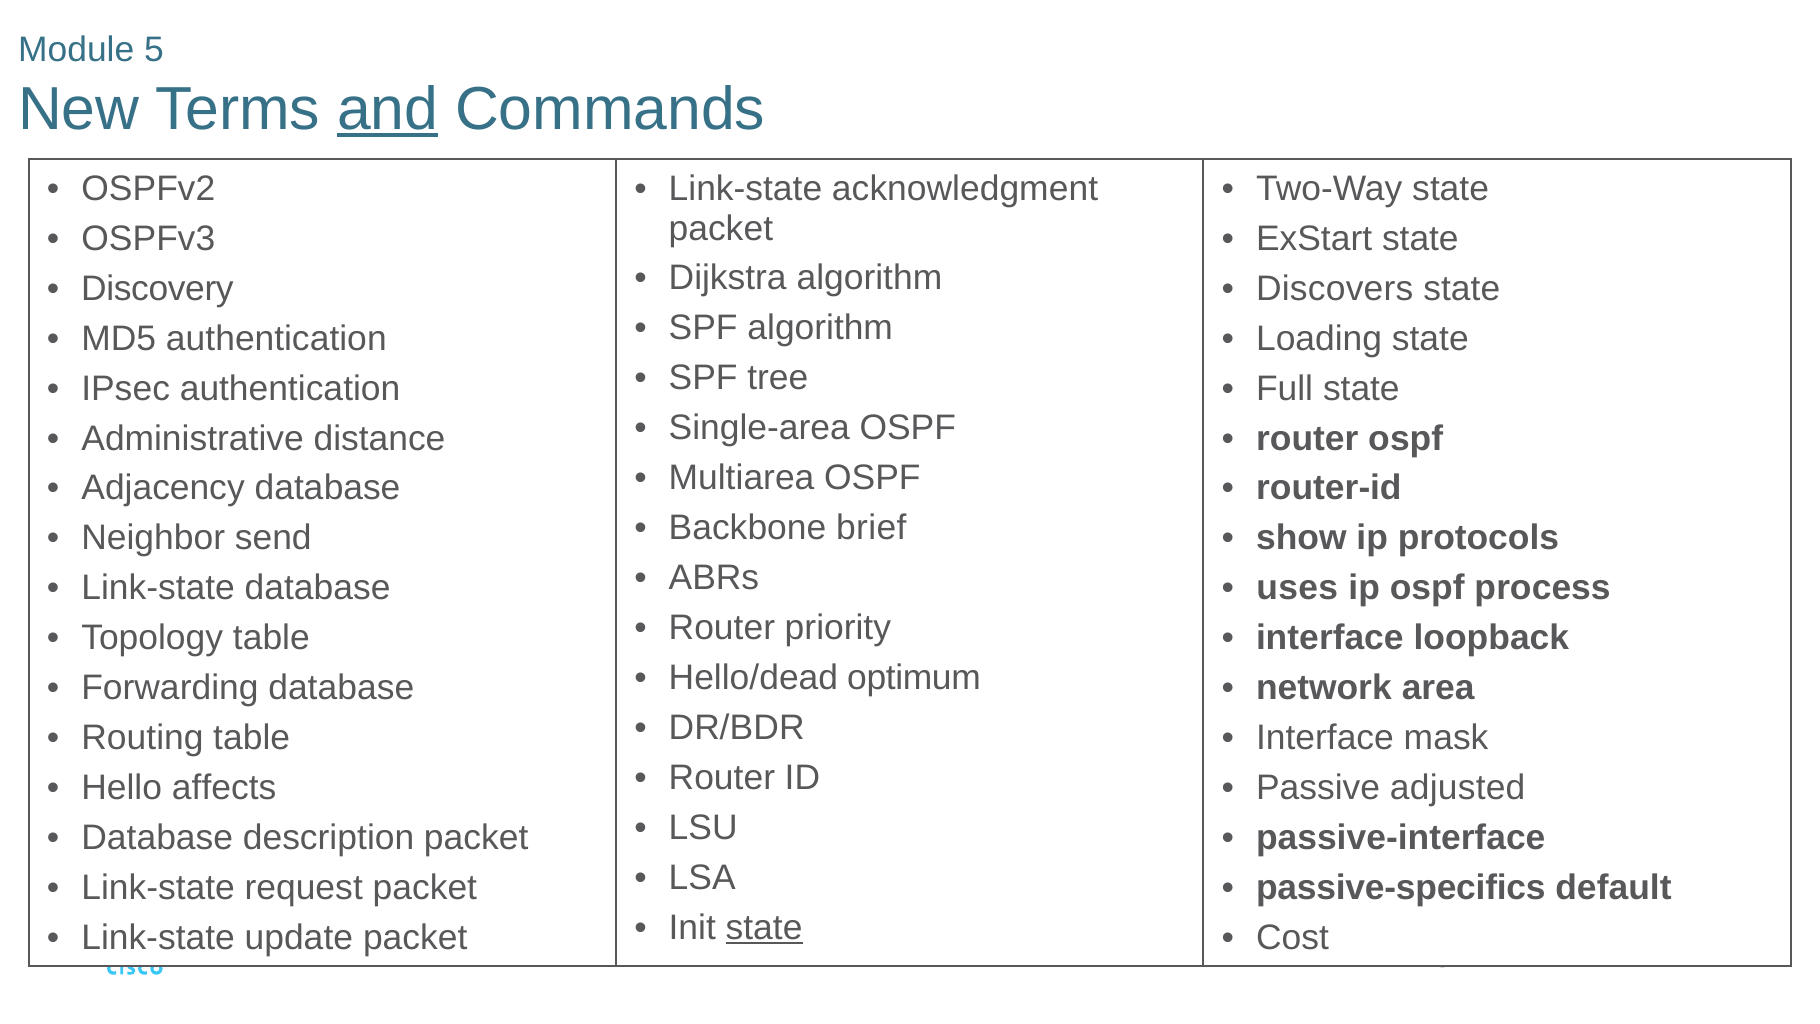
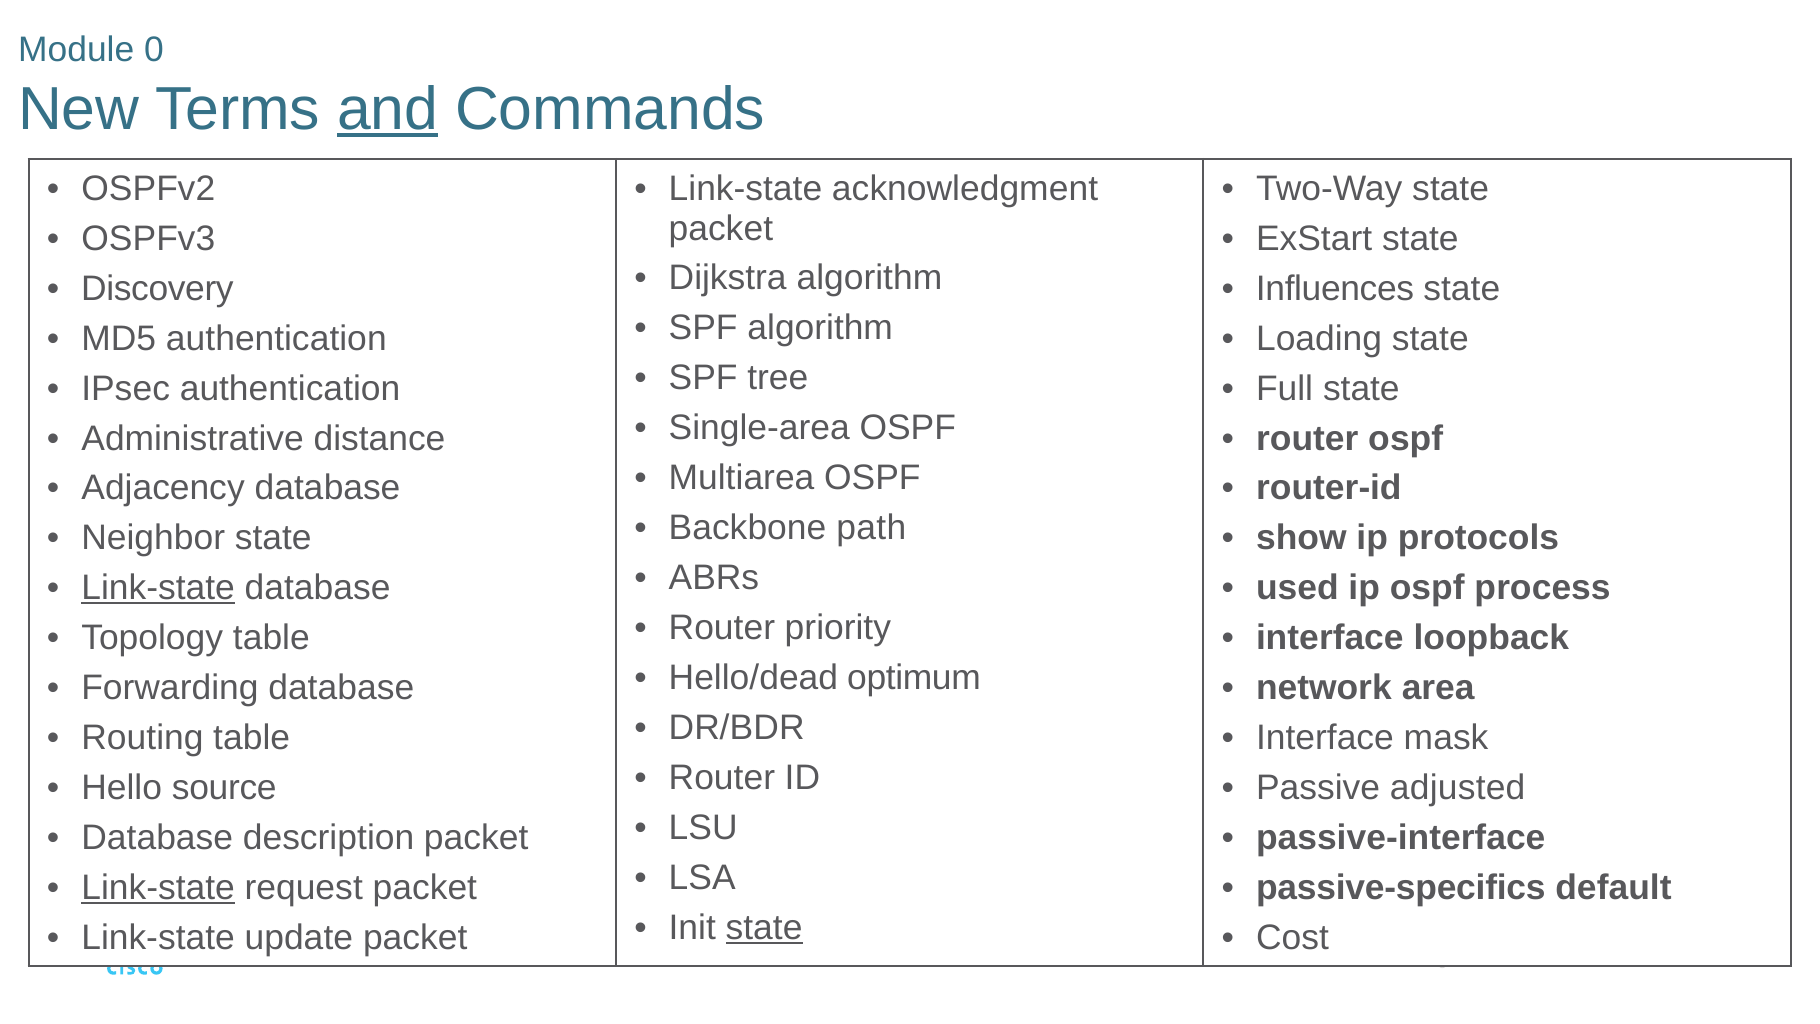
5: 5 -> 0
Discovers: Discovers -> Influences
brief: brief -> path
Neighbor send: send -> state
Link-state at (158, 588) underline: none -> present
uses: uses -> used
affects: affects -> source
Link-state at (158, 888) underline: none -> present
